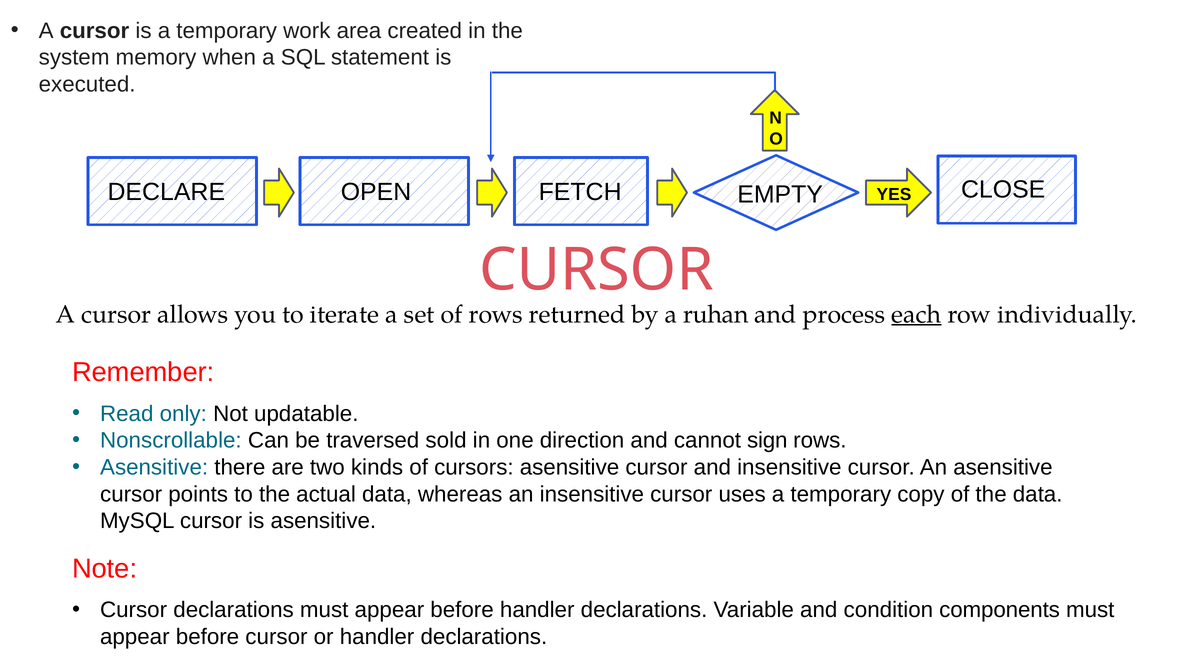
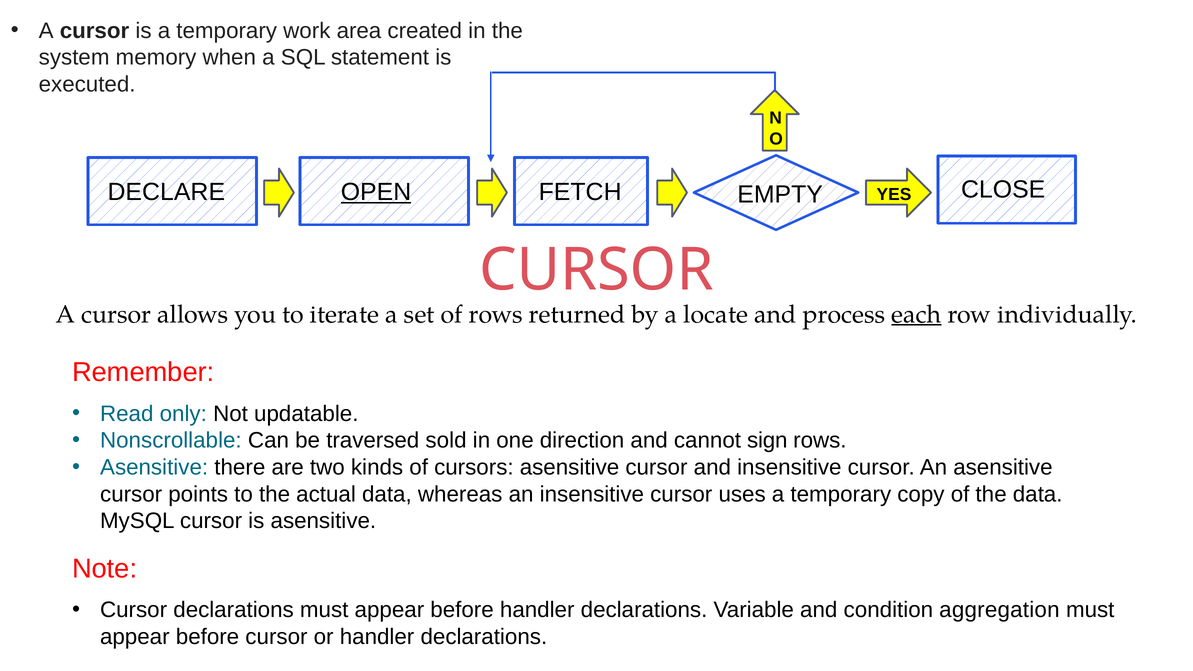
OPEN underline: none -> present
ruhan: ruhan -> locate
components: components -> aggregation
